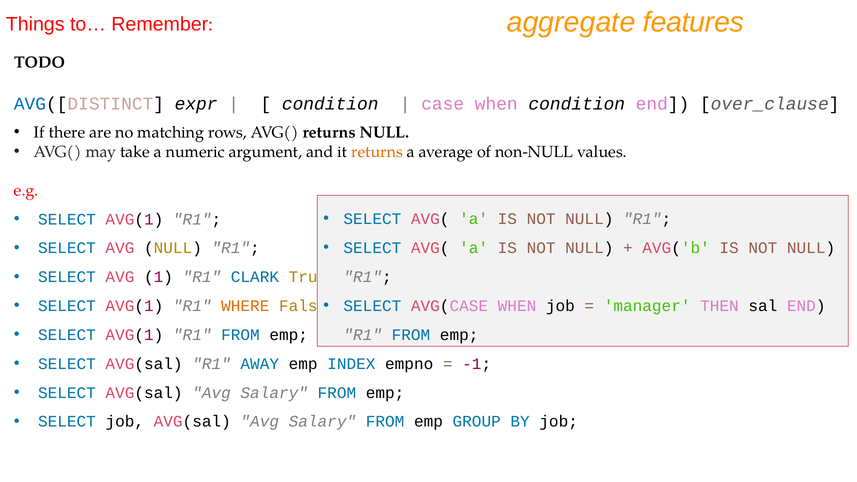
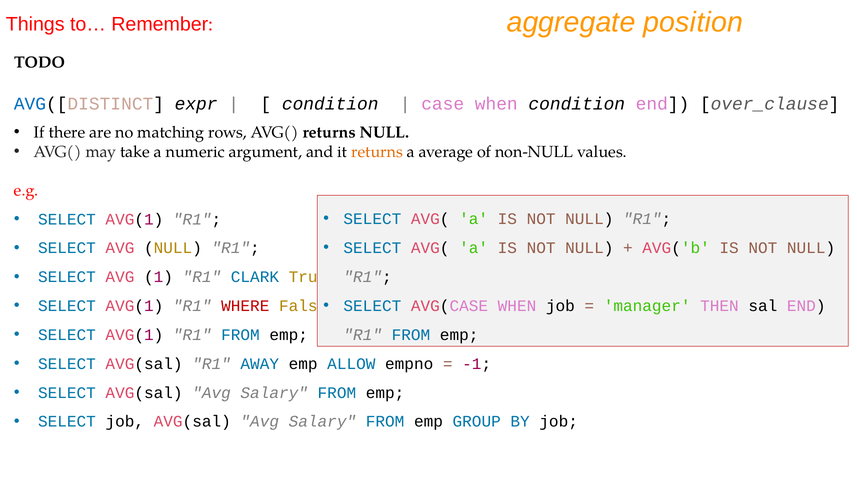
features: features -> position
WHERE colour: orange -> red
INDEX: INDEX -> ALLOW
